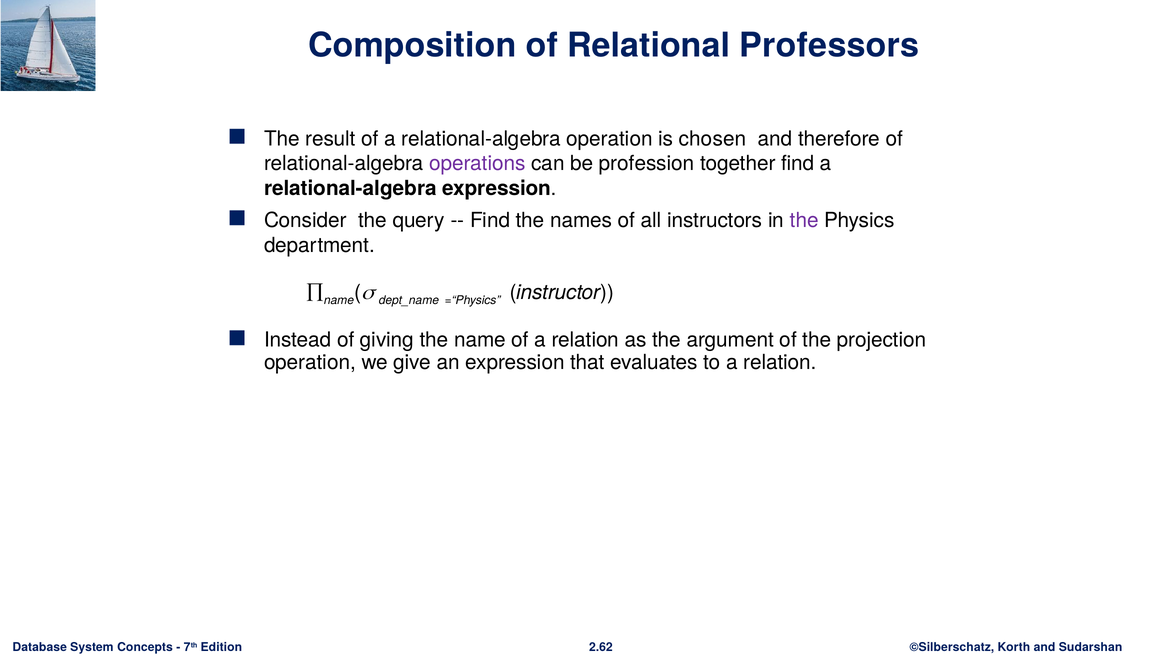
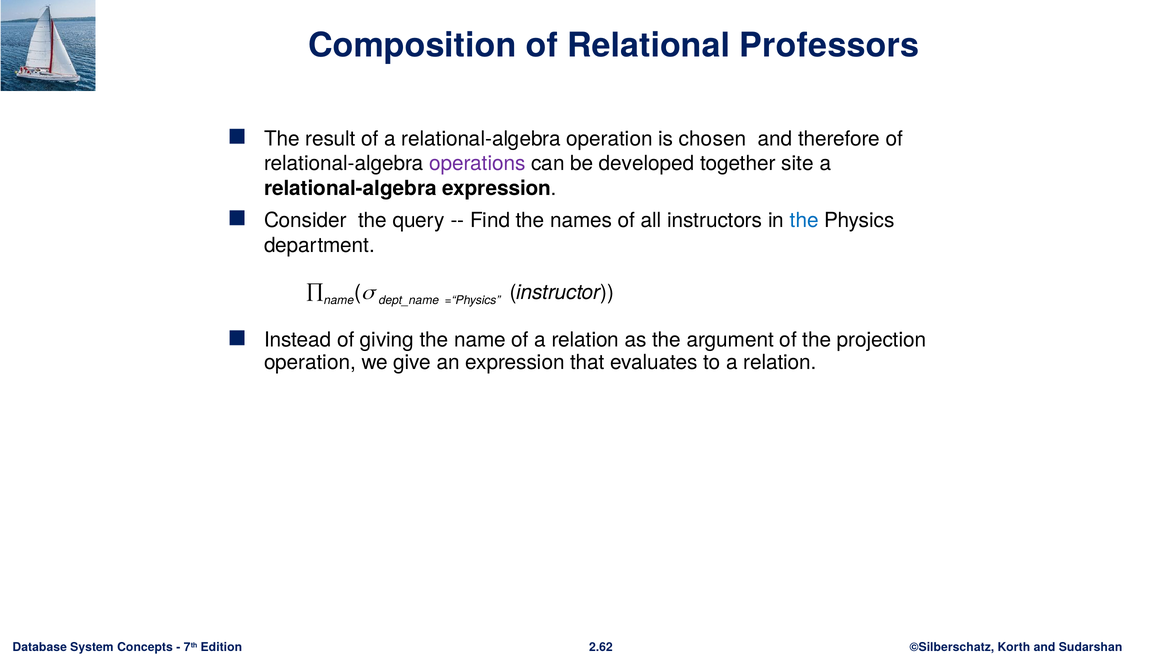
profession: profession -> developed
together find: find -> site
the at (804, 220) colour: purple -> blue
